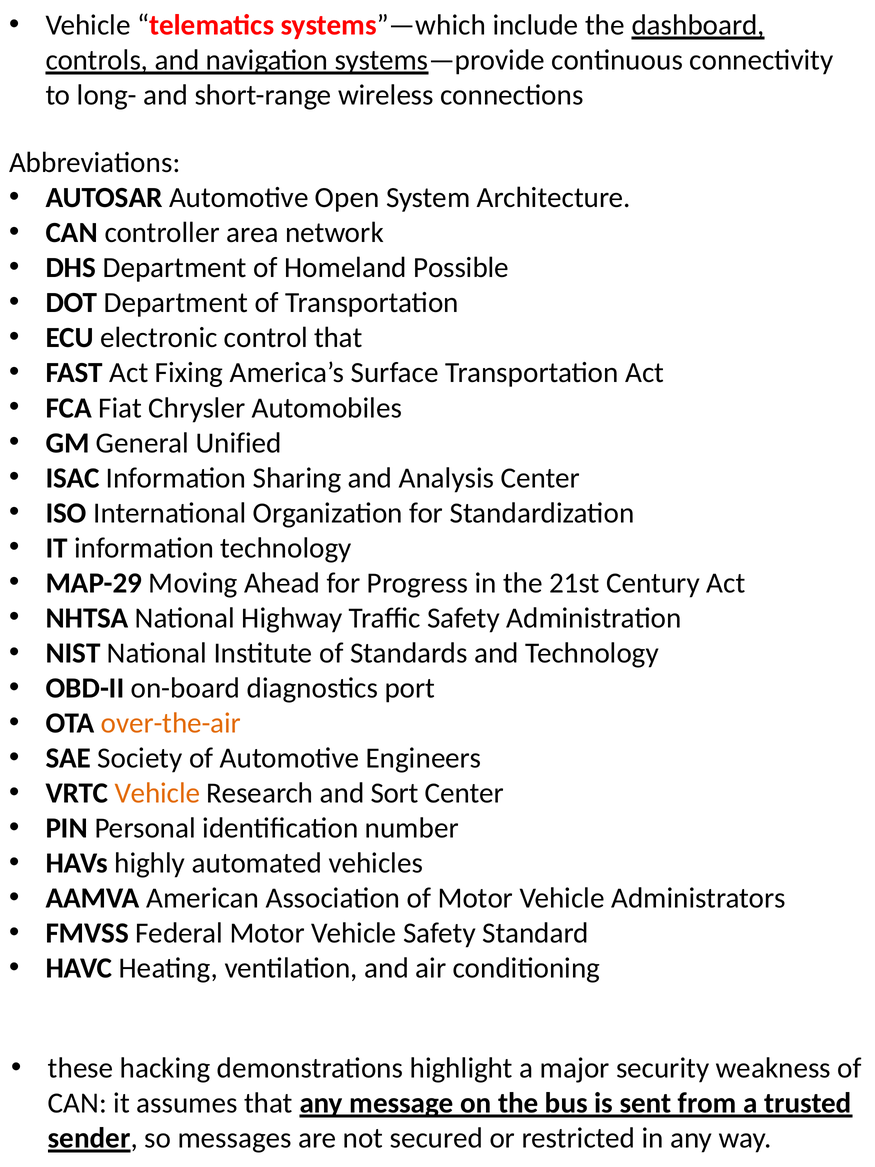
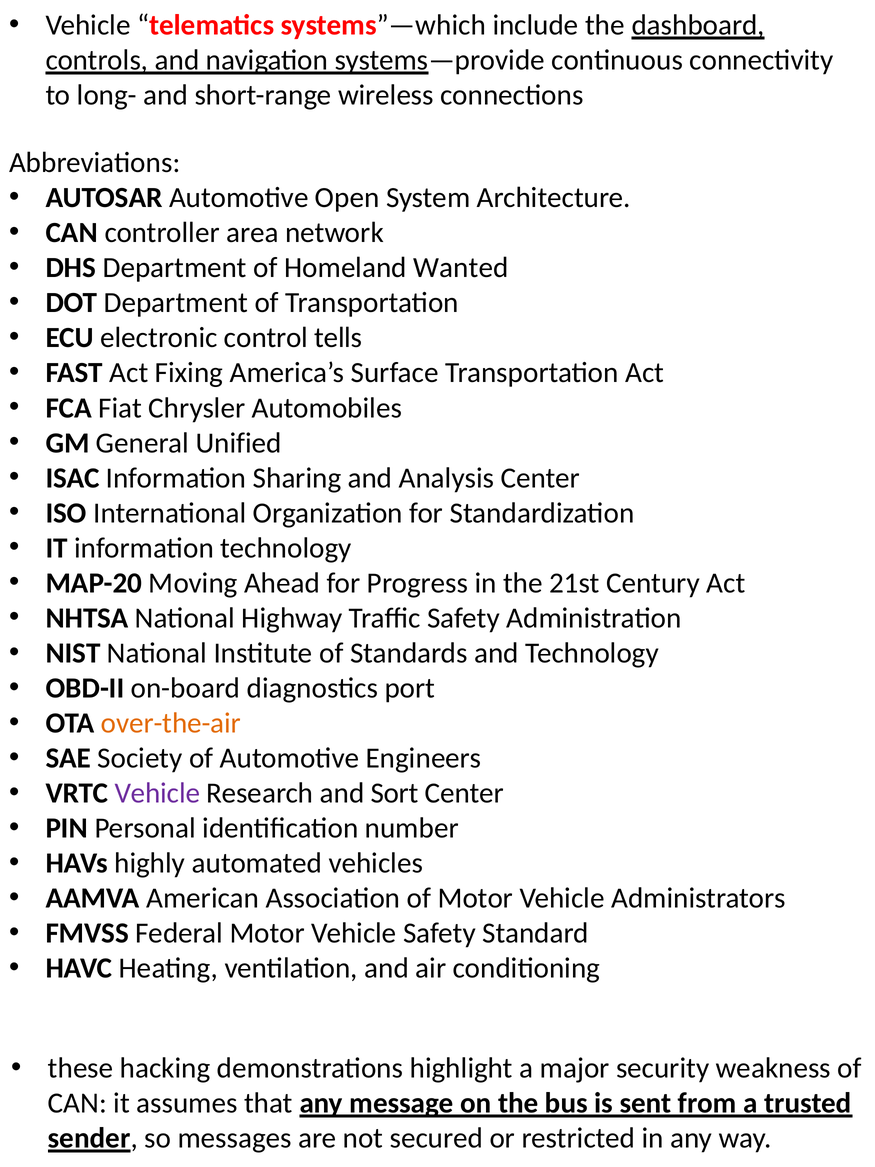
Possible: Possible -> Wanted
control that: that -> tells
MAP-29: MAP-29 -> MAP-20
Vehicle at (157, 793) colour: orange -> purple
